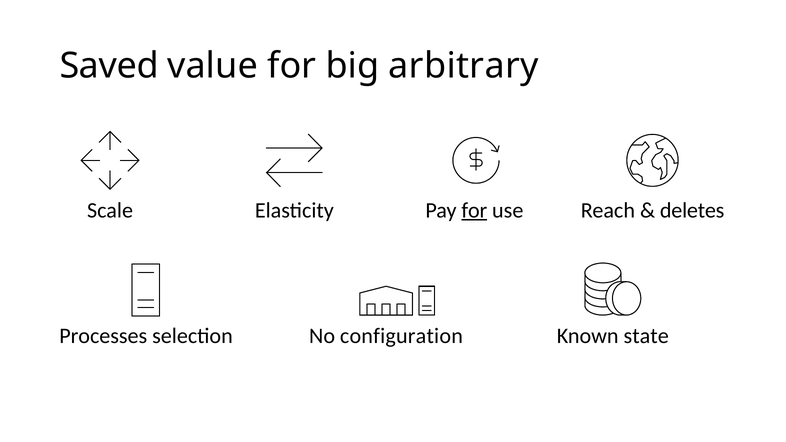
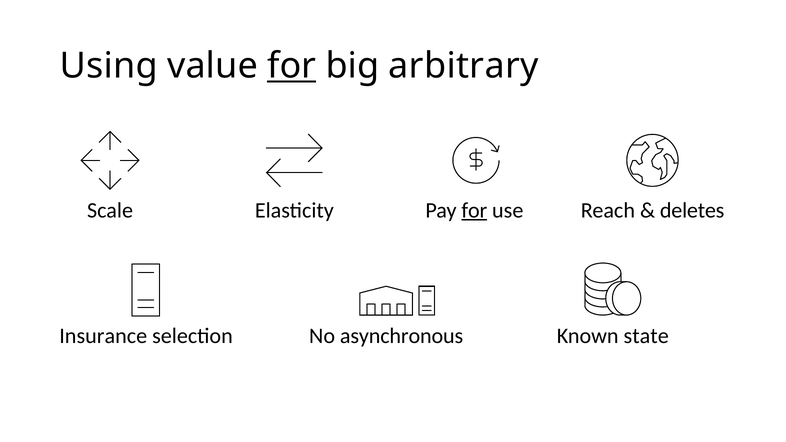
Saved: Saved -> Using
for at (292, 66) underline: none -> present
Processes: Processes -> Insurance
configuration: configuration -> asynchronous
